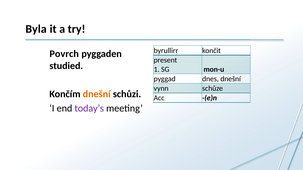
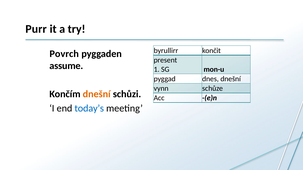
Byla: Byla -> Purr
studied: studied -> assume
today’s colour: purple -> blue
